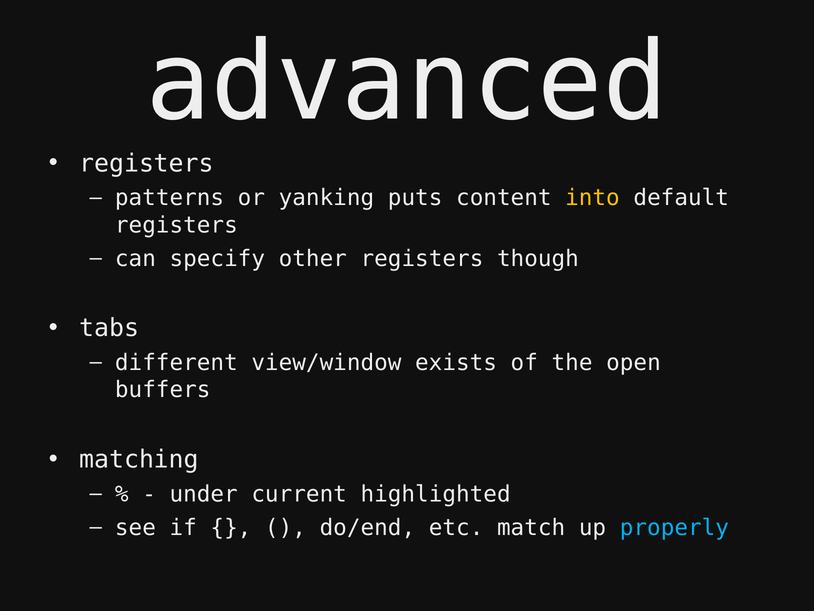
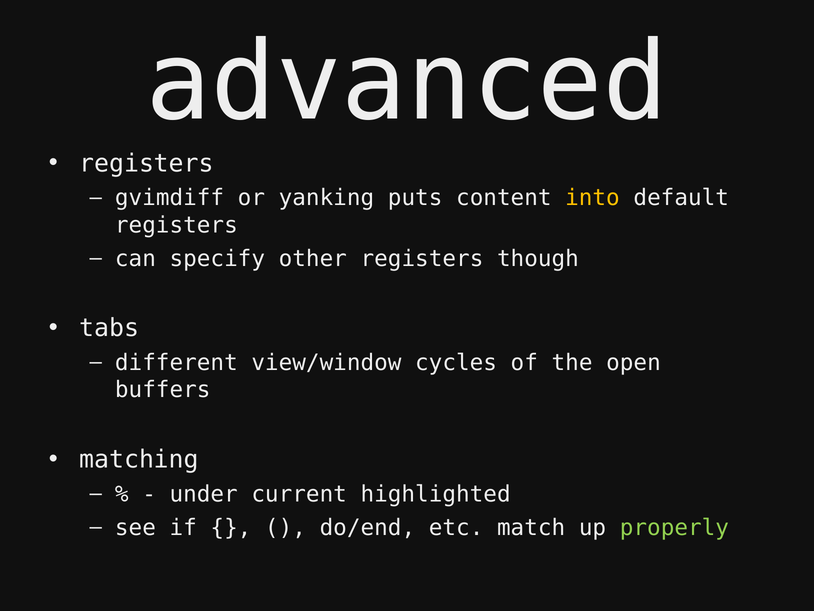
patterns: patterns -> gvimdiff
exists: exists -> cycles
properly colour: light blue -> light green
